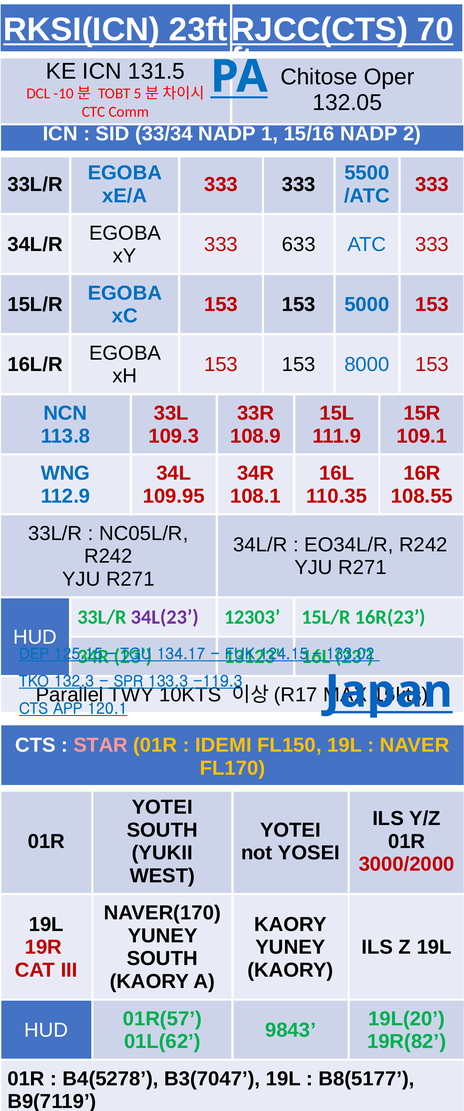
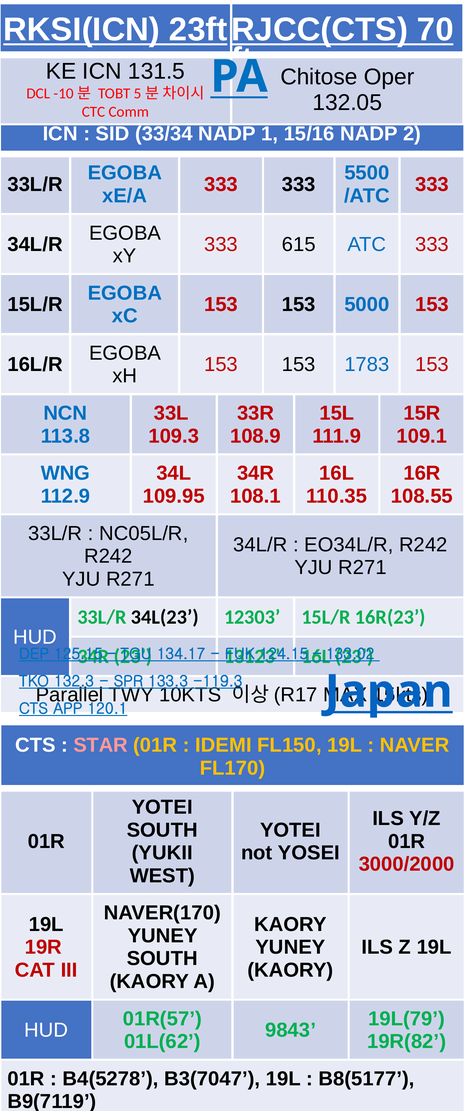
633: 633 -> 615
8000: 8000 -> 1783
34L(23 colour: purple -> black
19L(20: 19L(20 -> 19L(79
